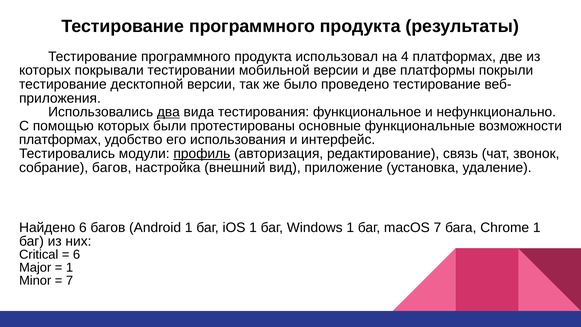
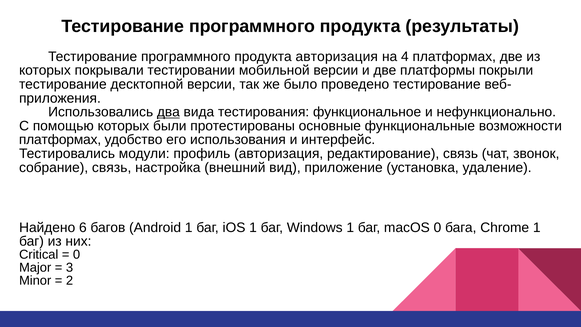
продукта использовал: использовал -> авторизация
профиль underline: present -> none
собрание багов: багов -> связь
macOS 7: 7 -> 0
6 at (77, 255): 6 -> 0
1 at (70, 267): 1 -> 3
7 at (70, 280): 7 -> 2
